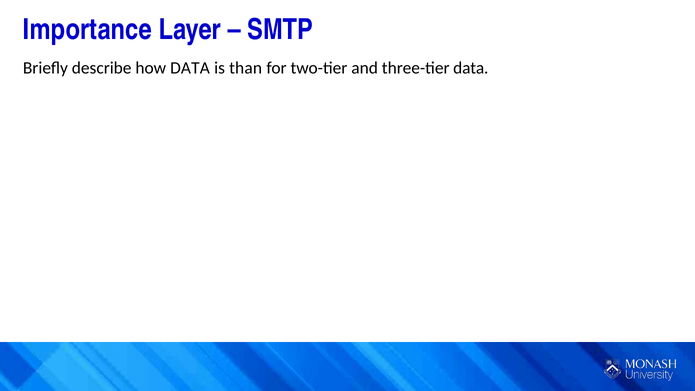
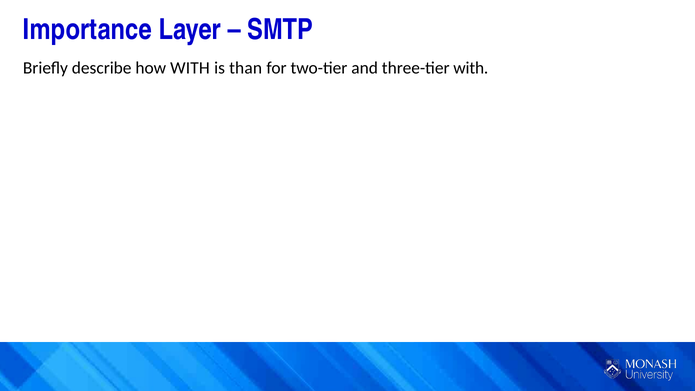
how DATA: DATA -> WITH
three-tier data: data -> with
